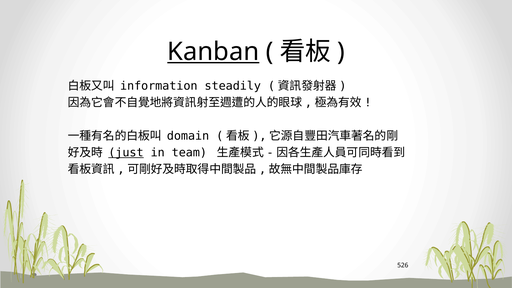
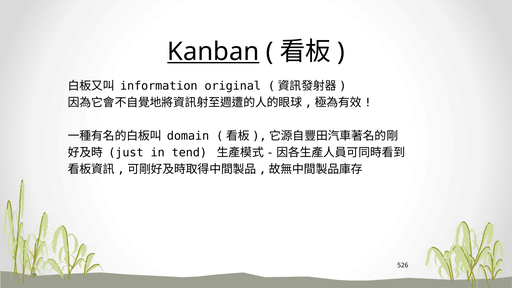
steadily: steadily -> original
just underline: present -> none
team: team -> tend
